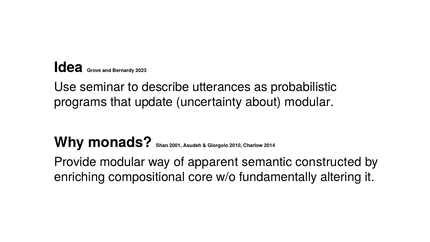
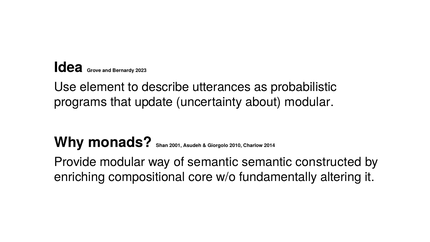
seminar: seminar -> element
of apparent: apparent -> semantic
